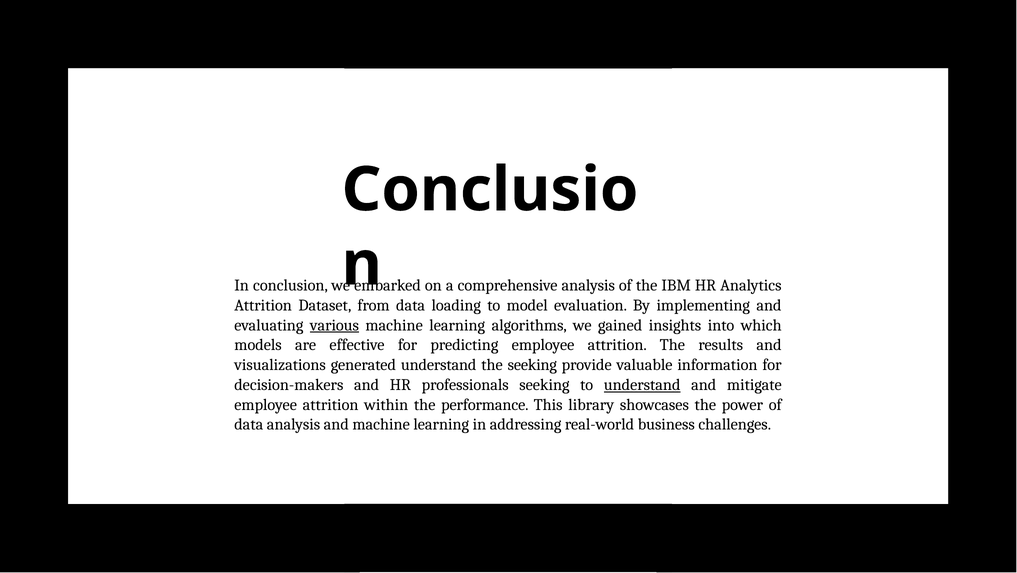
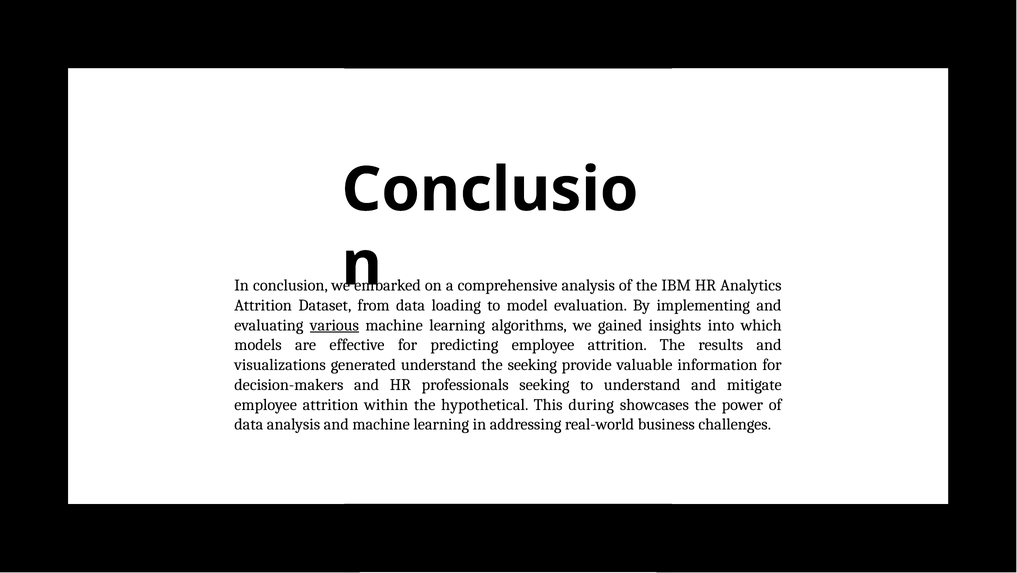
understand at (642, 384) underline: present -> none
performance: performance -> hypothetical
library: library -> during
